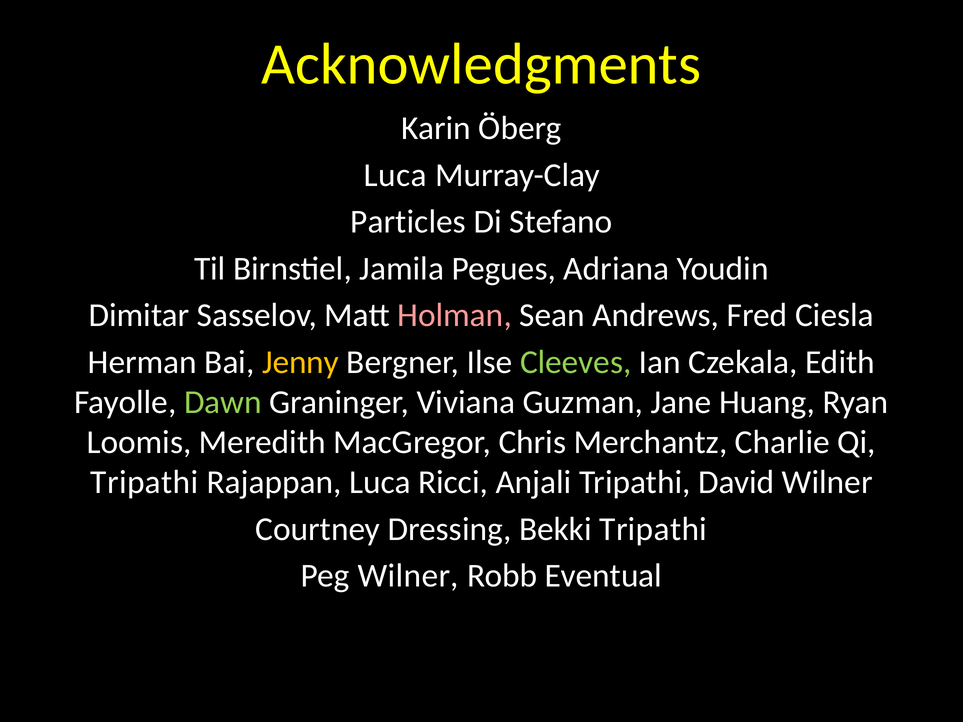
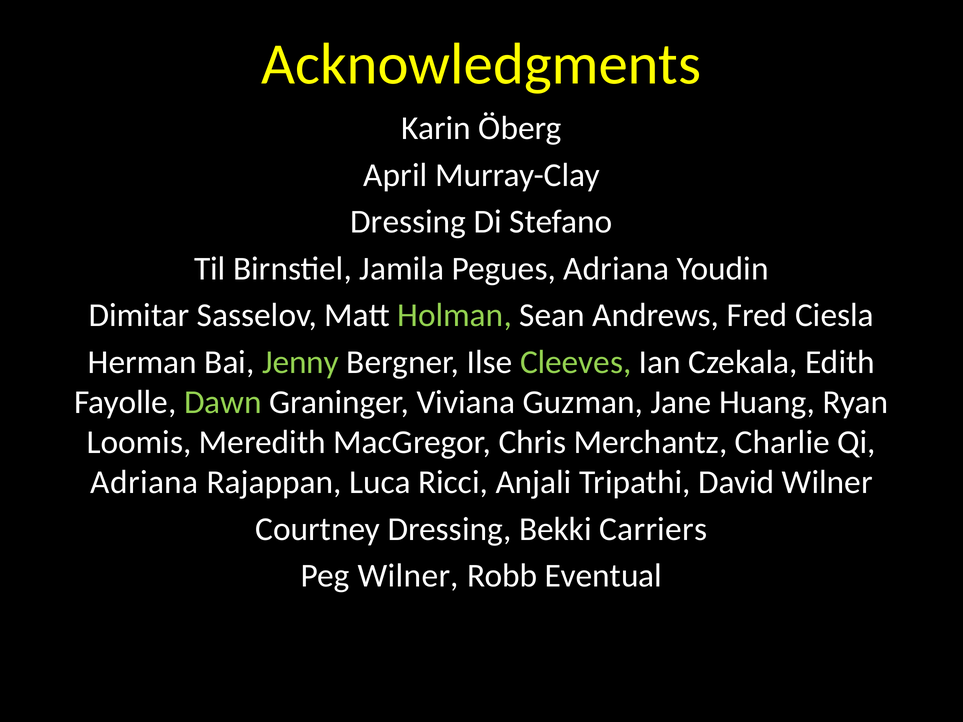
Luca at (395, 175): Luca -> April
Particles at (408, 222): Particles -> Dressing
Holman colour: pink -> light green
Jenny colour: yellow -> light green
Tripathi at (144, 482): Tripathi -> Adriana
Bekki Tripathi: Tripathi -> Carriers
